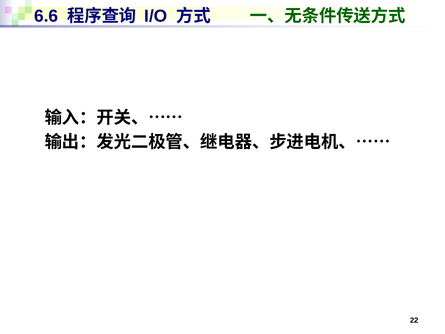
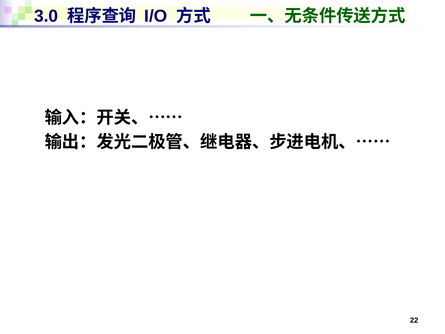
6.6: 6.6 -> 3.0
